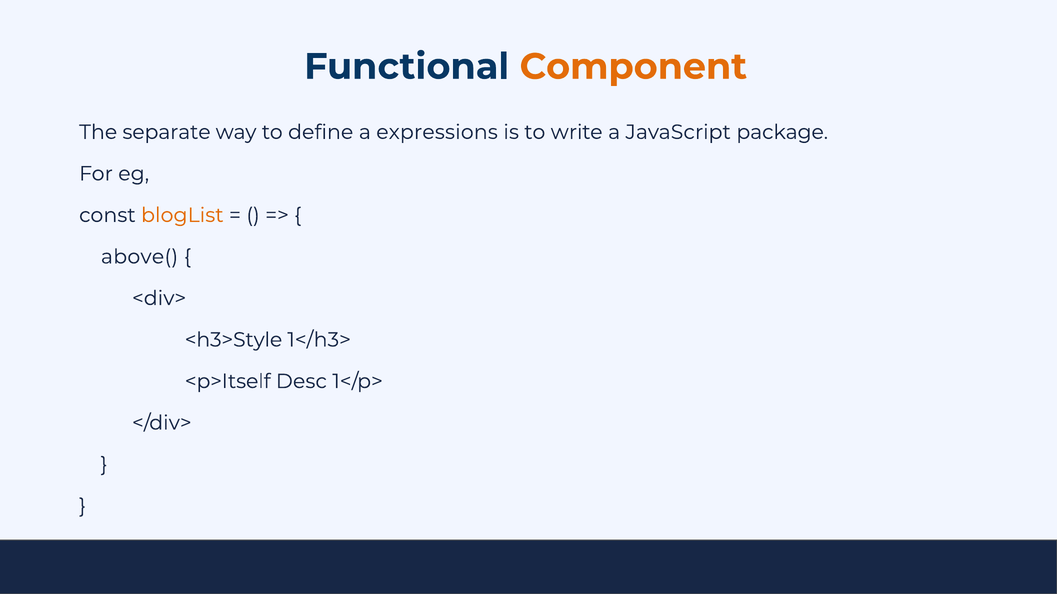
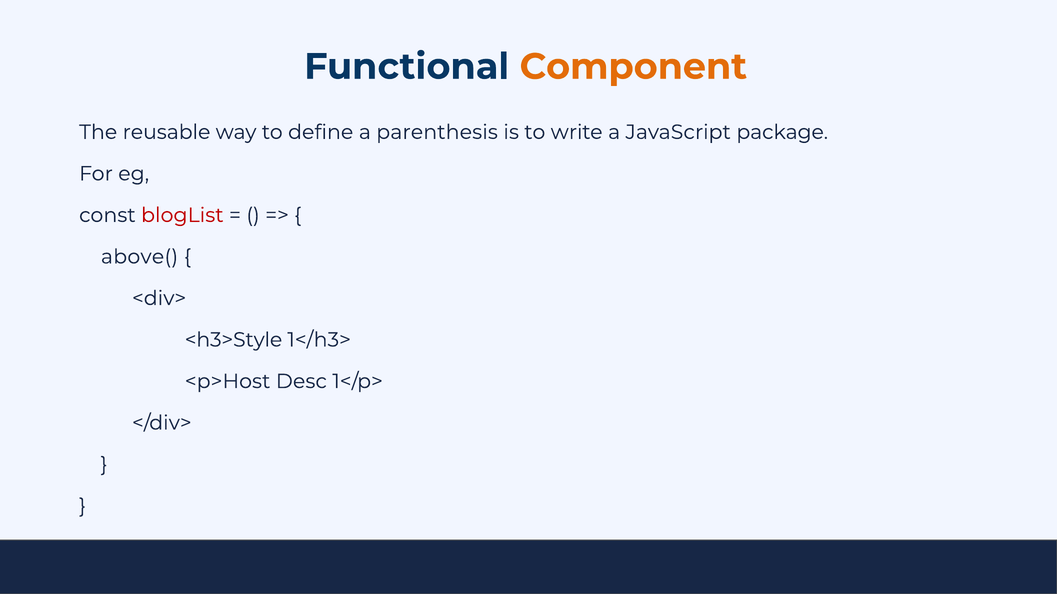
separate: separate -> reusable
expressions: expressions -> parenthesis
blogList colour: orange -> red
<p>Itself: <p>Itself -> <p>Host
